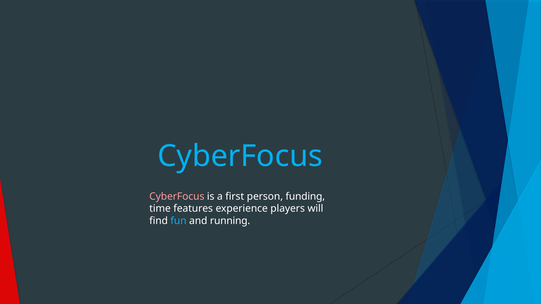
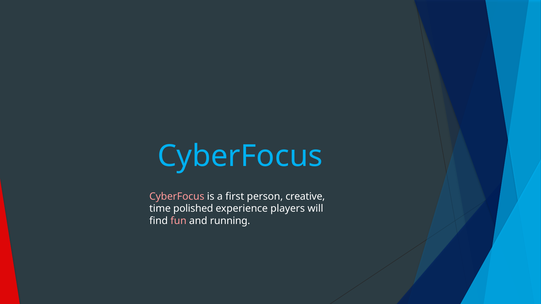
funding: funding -> creative
features: features -> polished
fun colour: light blue -> pink
